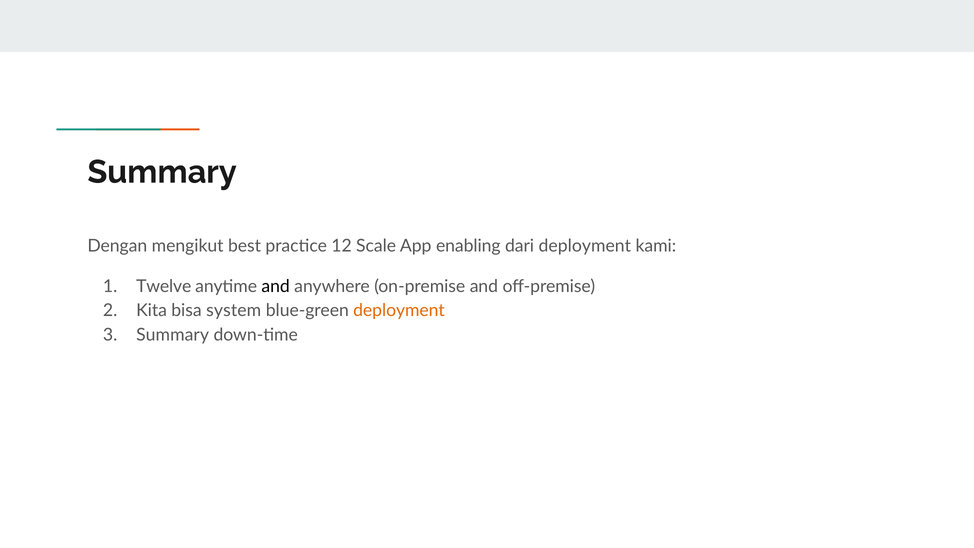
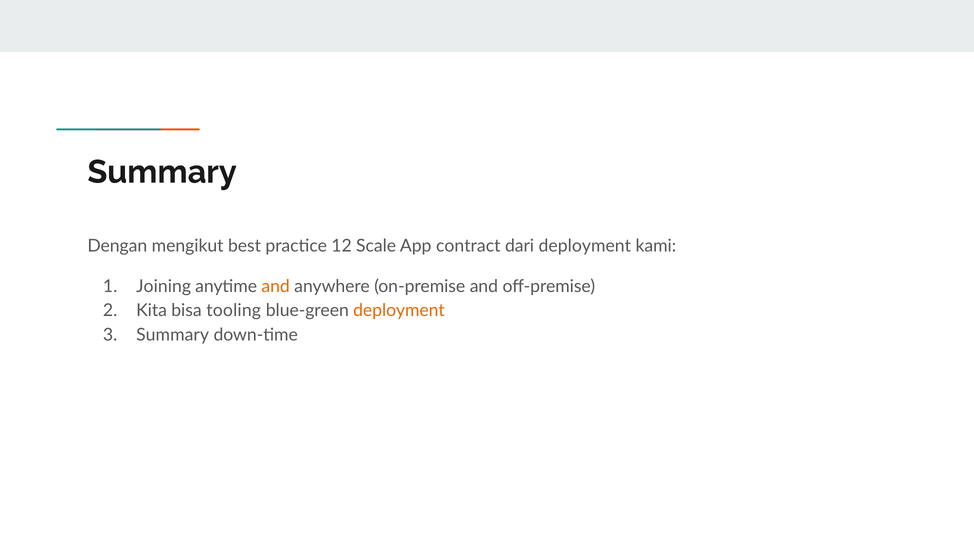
enabling: enabling -> contract
Twelve: Twelve -> Joining
and at (276, 286) colour: black -> orange
system: system -> tooling
